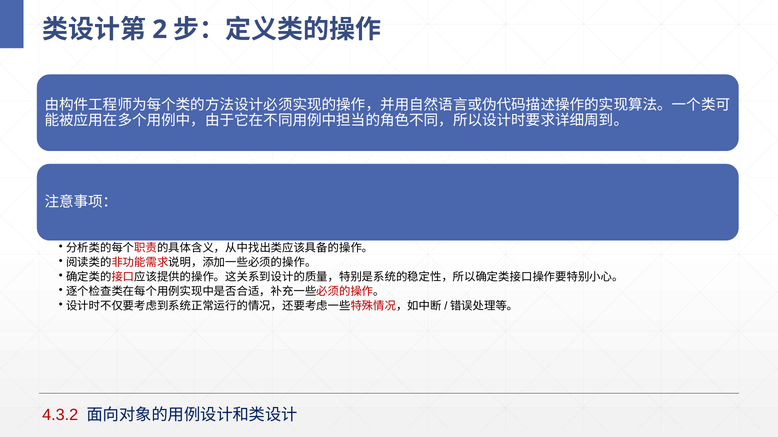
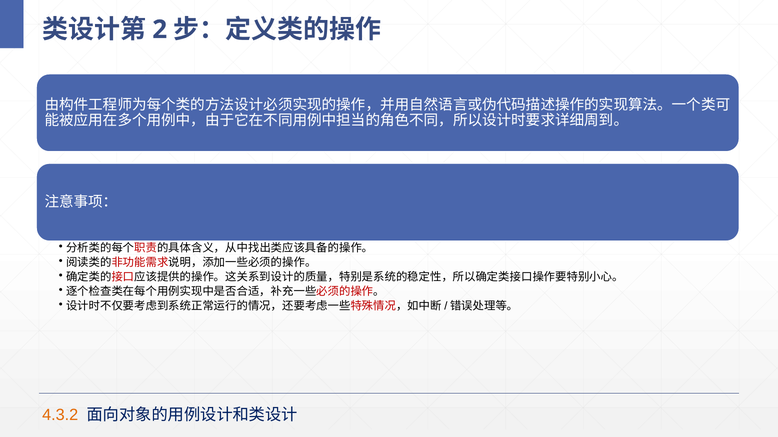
4.3.2 colour: red -> orange
